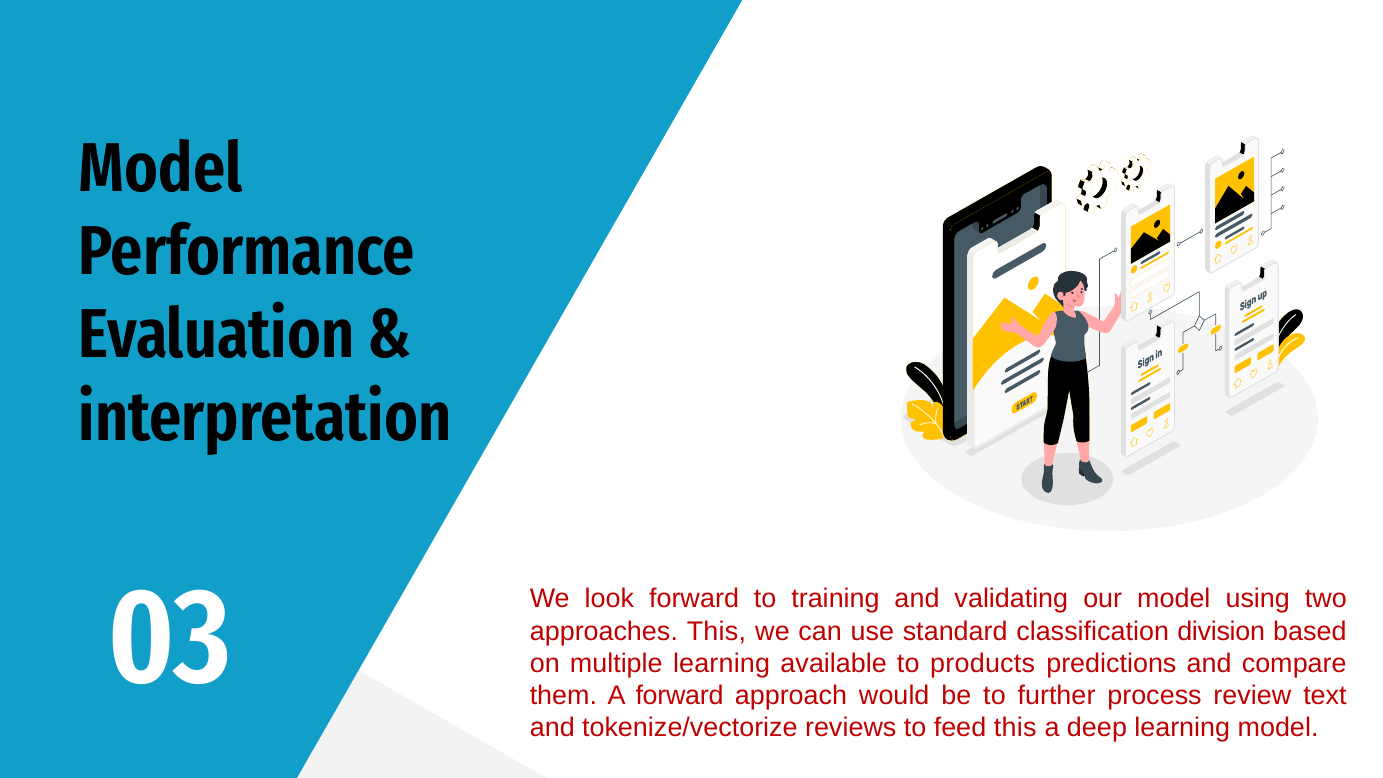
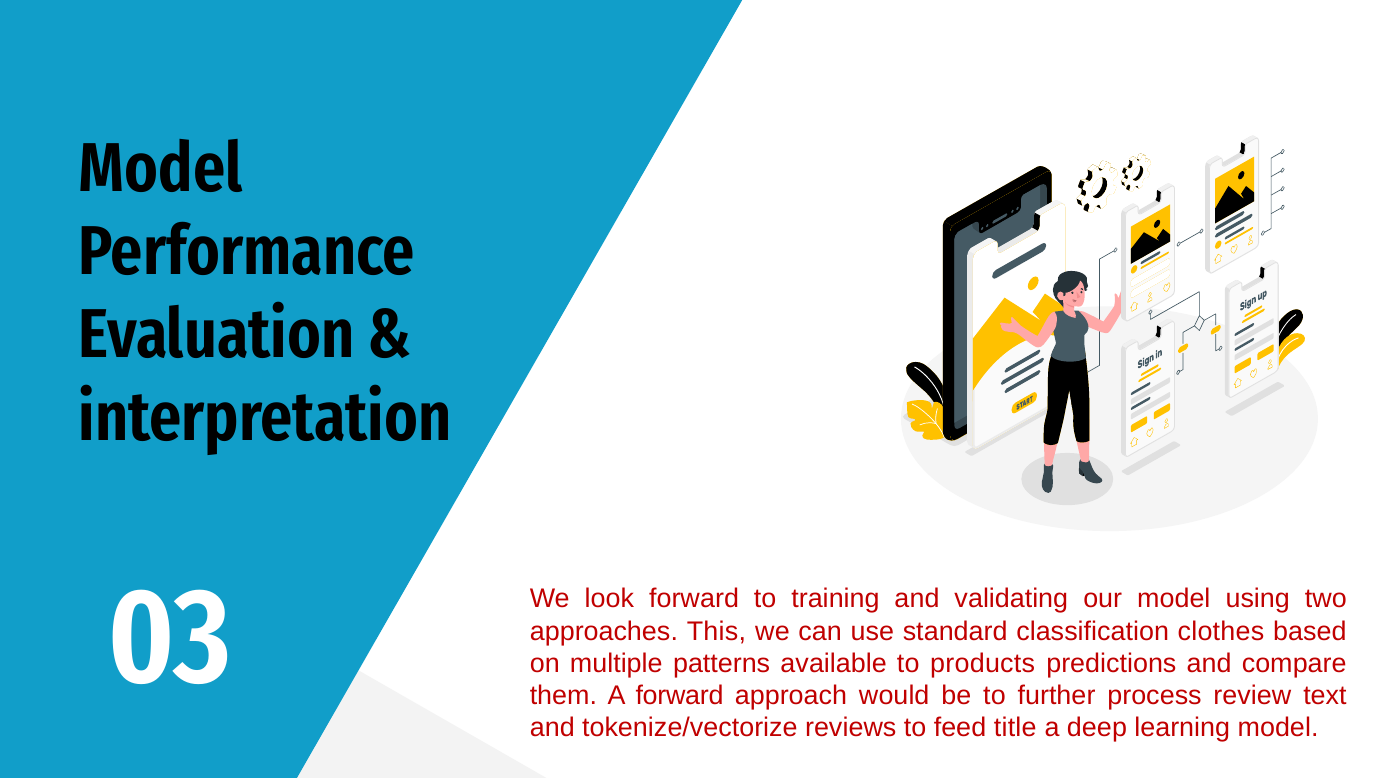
division: division -> clothes
multiple learning: learning -> patterns
feed this: this -> title
